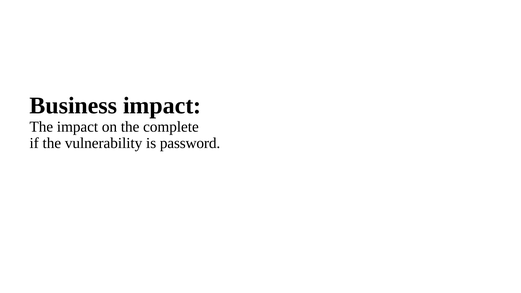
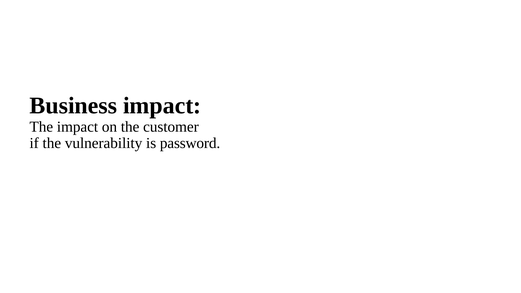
complete: complete -> customer
